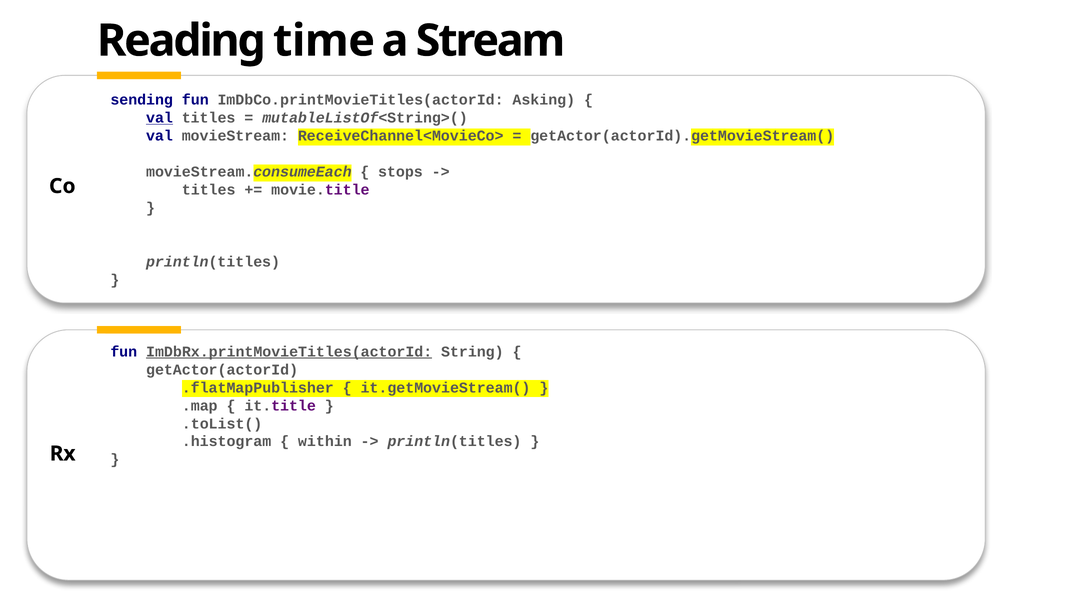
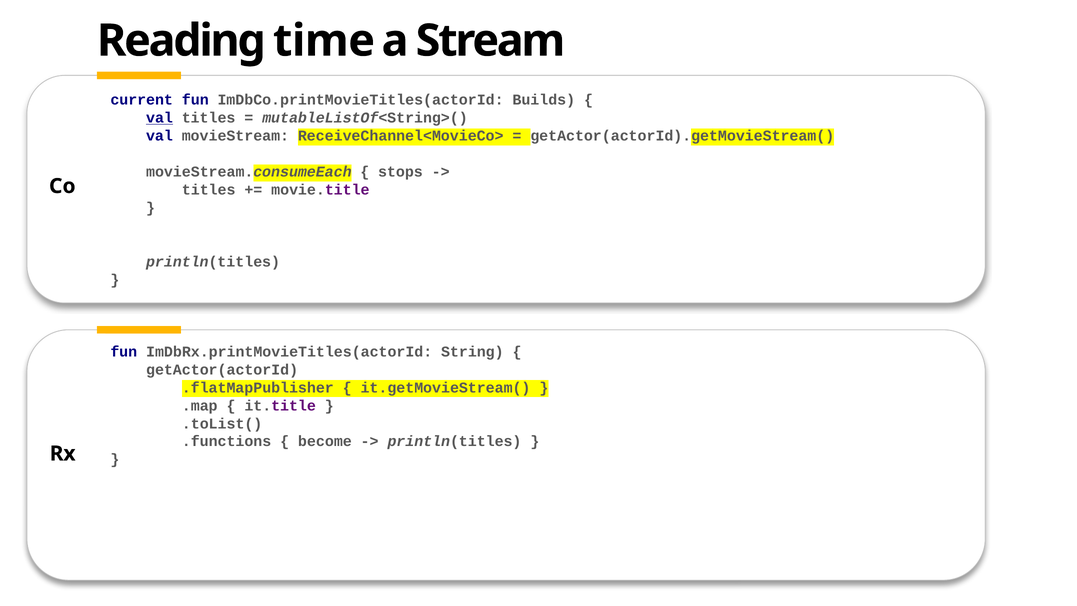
sending: sending -> current
Asking: Asking -> Builds
ImDbRx.printMovieTitles(actorId underline: present -> none
.histogram: .histogram -> .functions
within: within -> become
